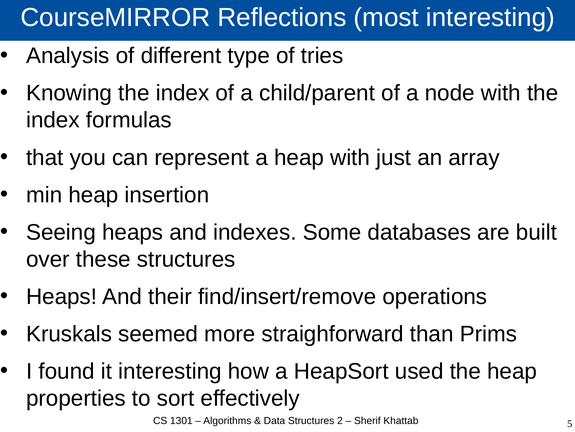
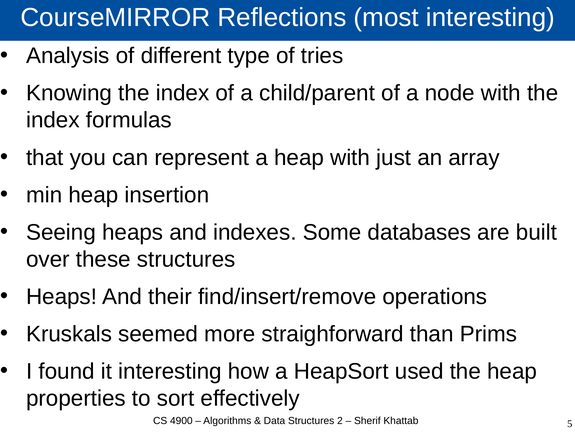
1301: 1301 -> 4900
